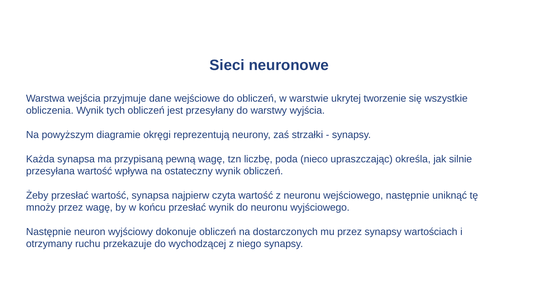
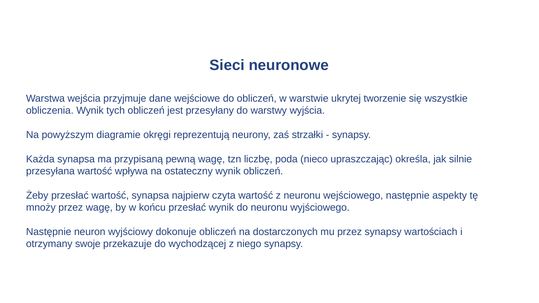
uniknąć: uniknąć -> aspekty
ruchu: ruchu -> swoje
